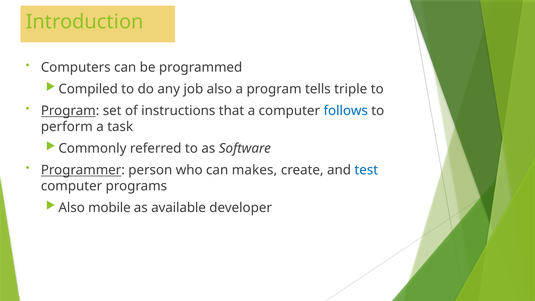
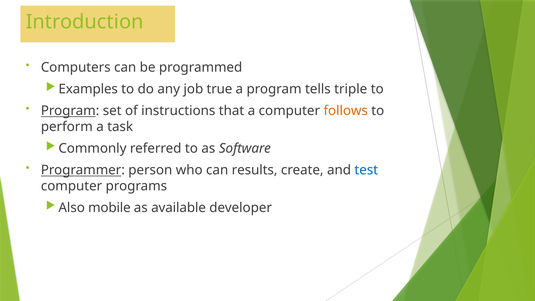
Compiled: Compiled -> Examples
job also: also -> true
follows colour: blue -> orange
makes: makes -> results
